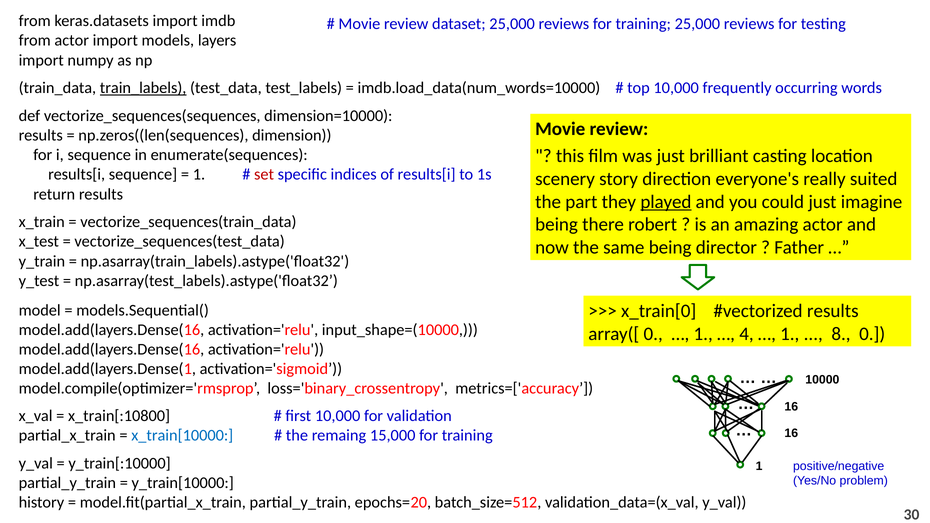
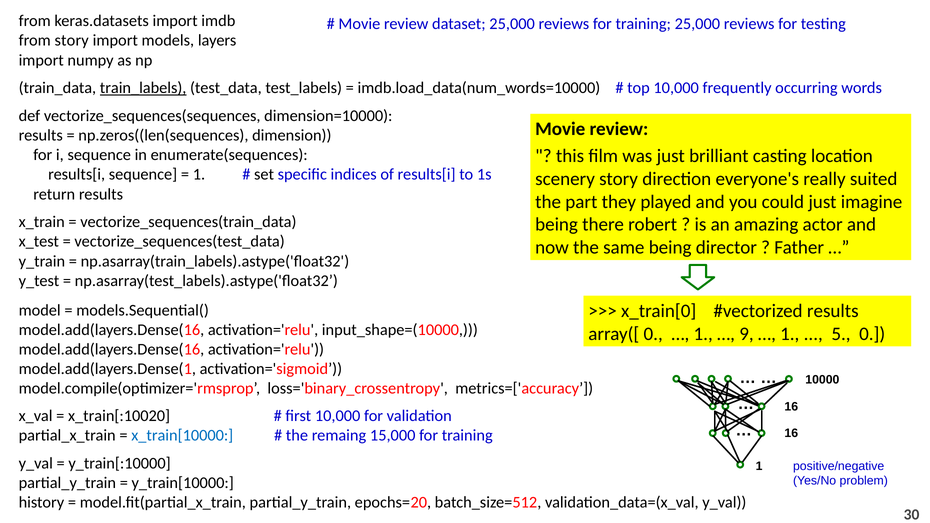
from actor: actor -> story
set colour: red -> black
played underline: present -> none
4: 4 -> 9
8: 8 -> 5
x_train[:10800: x_train[:10800 -> x_train[:10020
